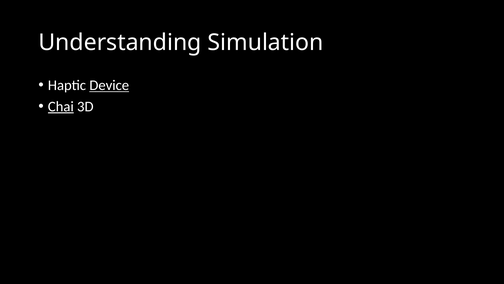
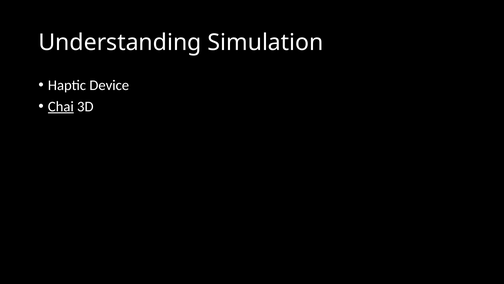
Device underline: present -> none
